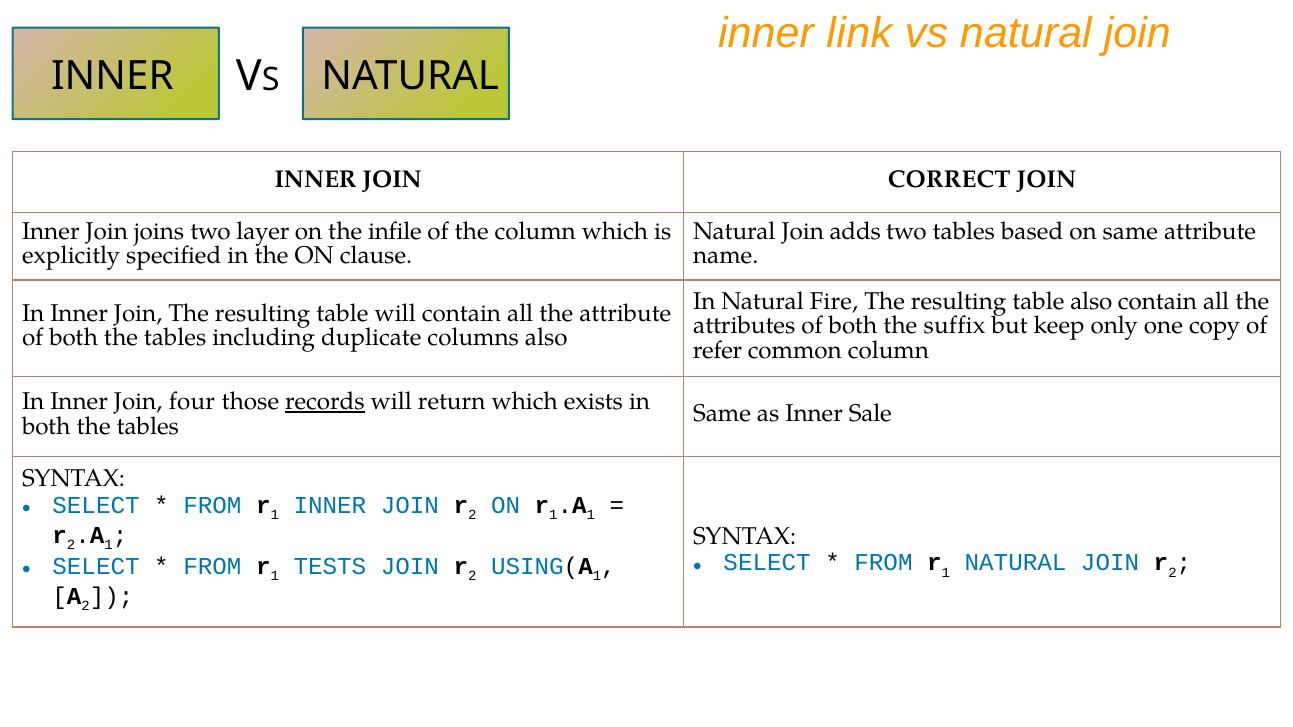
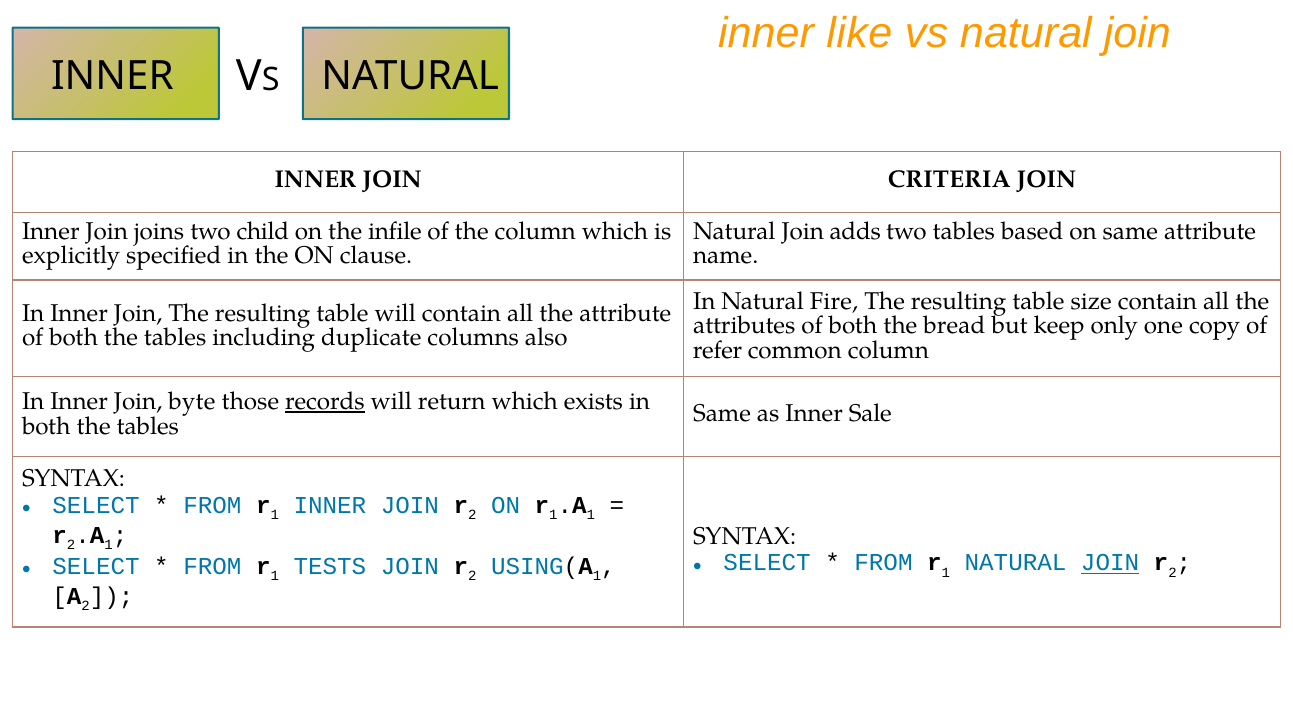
link: link -> like
CORRECT: CORRECT -> CRITERIA
layer: layer -> child
table also: also -> size
suffix: suffix -> bread
four: four -> byte
JOIN at (1110, 563) underline: none -> present
